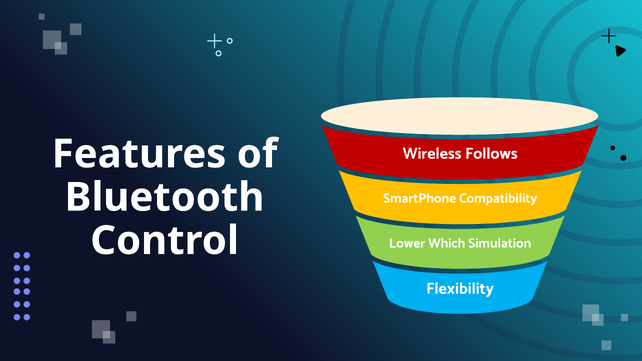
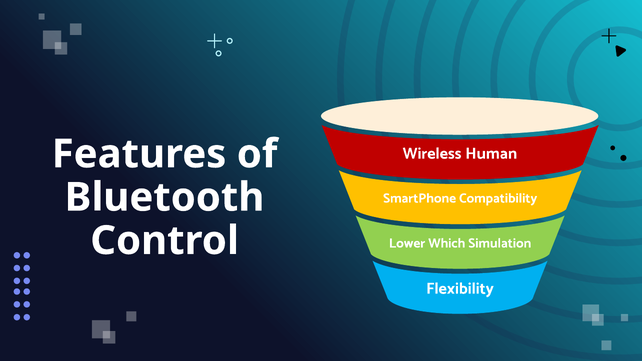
Follows: Follows -> Human
